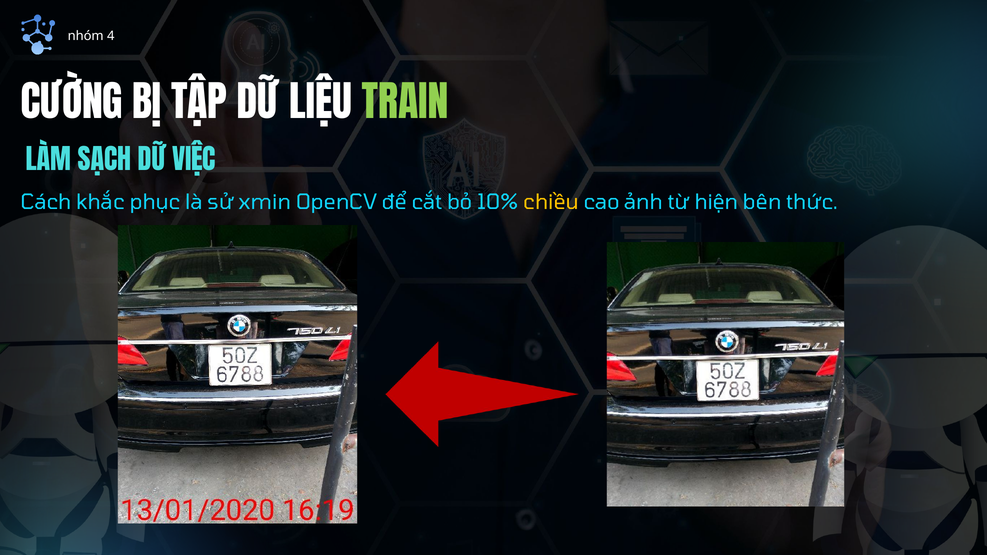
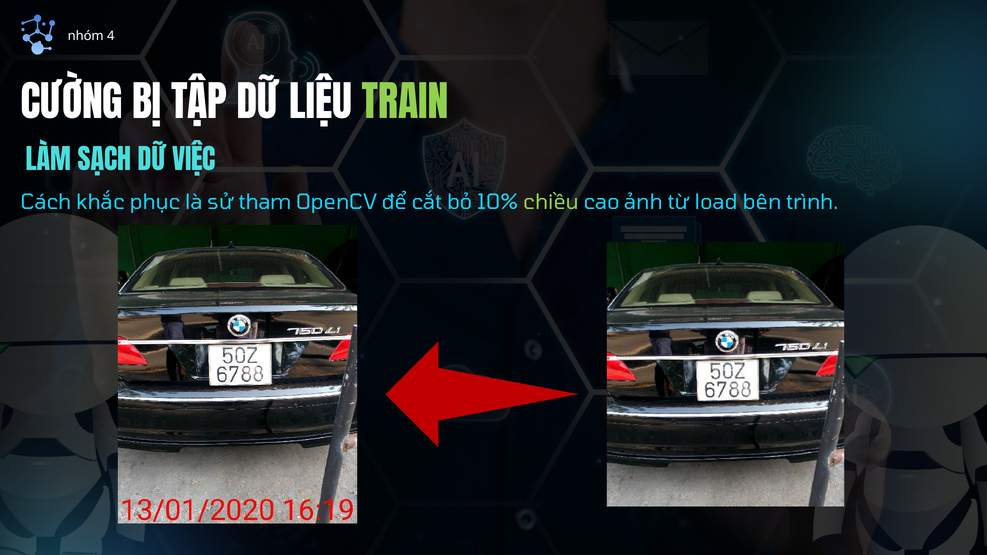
xmin: xmin -> tham
chiều colour: yellow -> light green
hiện: hiện -> load
thức: thức -> trình
